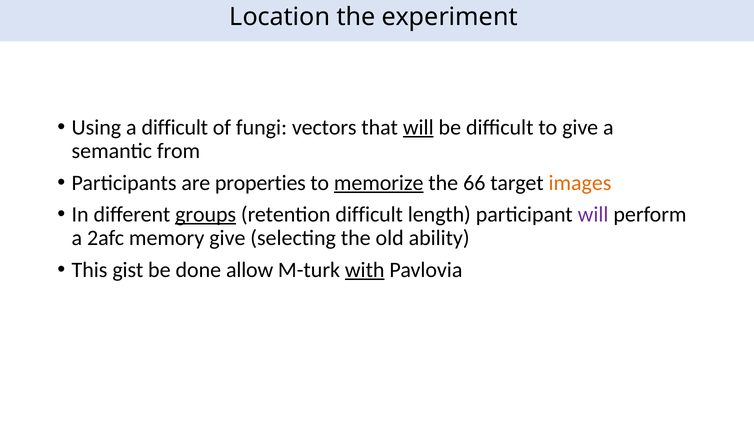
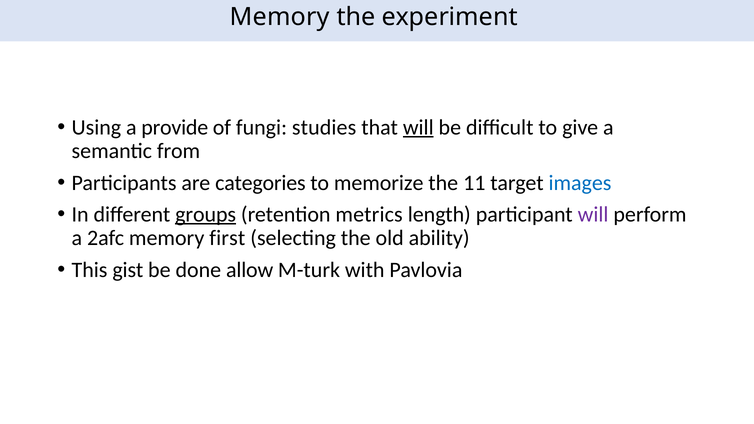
Location at (280, 17): Location -> Memory
a difficult: difficult -> provide
vectors: vectors -> studies
properties: properties -> categories
memorize underline: present -> none
66: 66 -> 11
images colour: orange -> blue
retention difficult: difficult -> metrics
memory give: give -> first
with underline: present -> none
